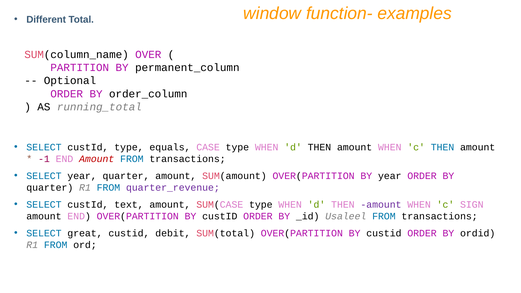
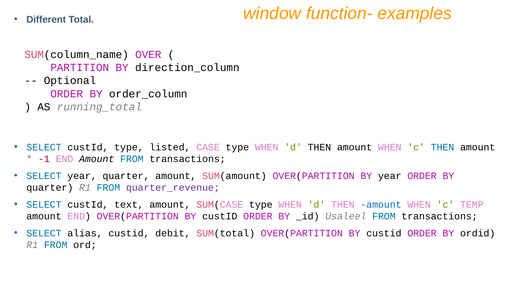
permanent_column: permanent_column -> direction_column
equals: equals -> listed
Amount at (97, 159) colour: red -> black
amount at (381, 205) colour: purple -> blue
SIGN: SIGN -> TEMP
great: great -> alias
